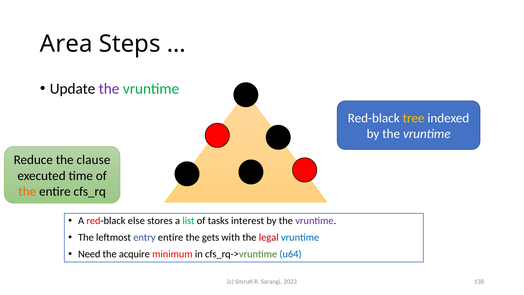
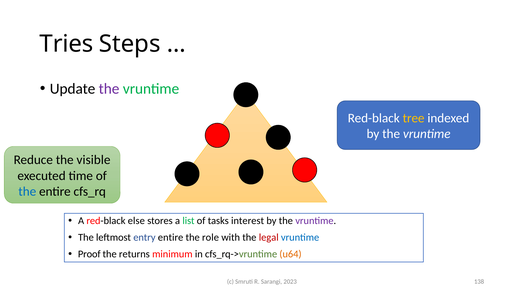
Area: Area -> Tries
clause: clause -> visible
the at (27, 191) colour: orange -> blue
gets: gets -> role
Need: Need -> Proof
acquire: acquire -> returns
u64 colour: blue -> orange
